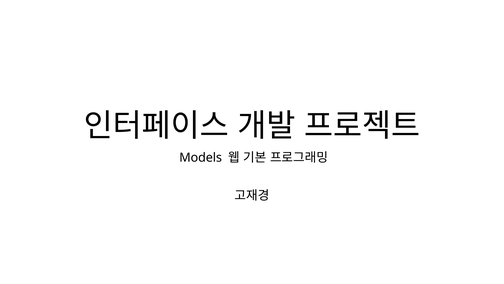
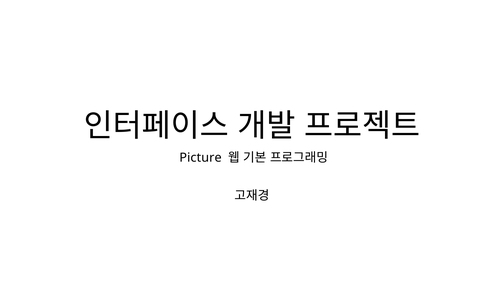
Models: Models -> Picture
